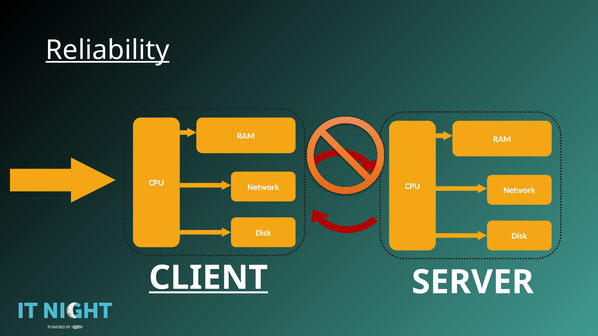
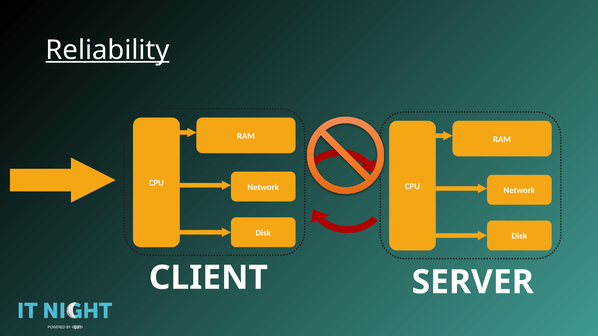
CLIENT underline: present -> none
